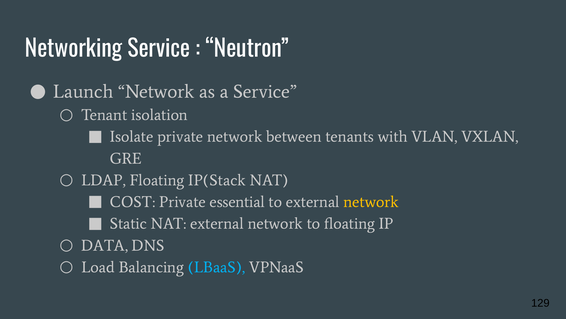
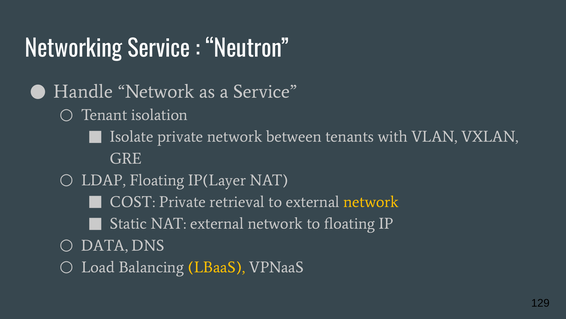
Launch: Launch -> Handle
IP(Stack: IP(Stack -> IP(Layer
essential: essential -> retrieval
LBaaS colour: light blue -> yellow
